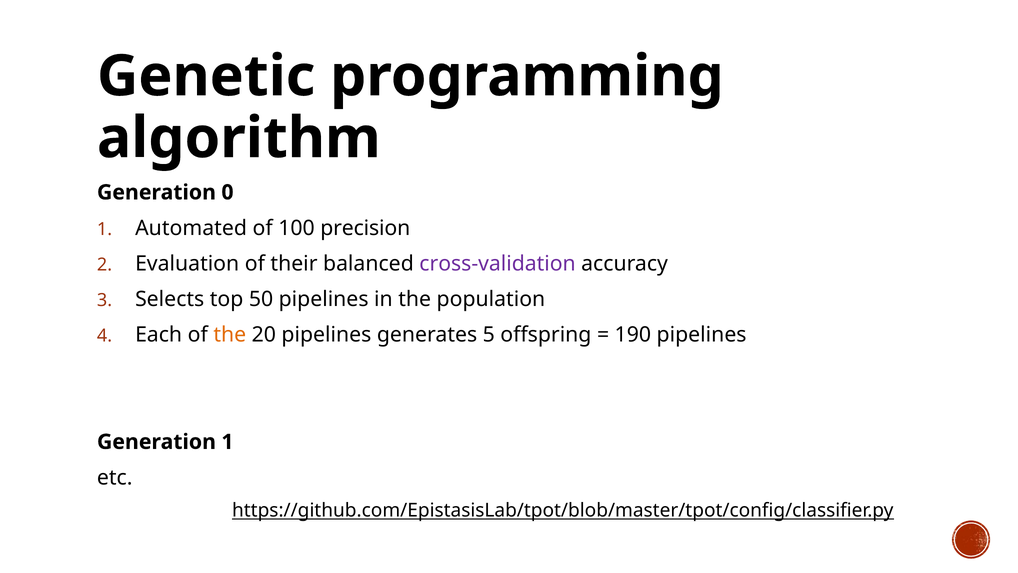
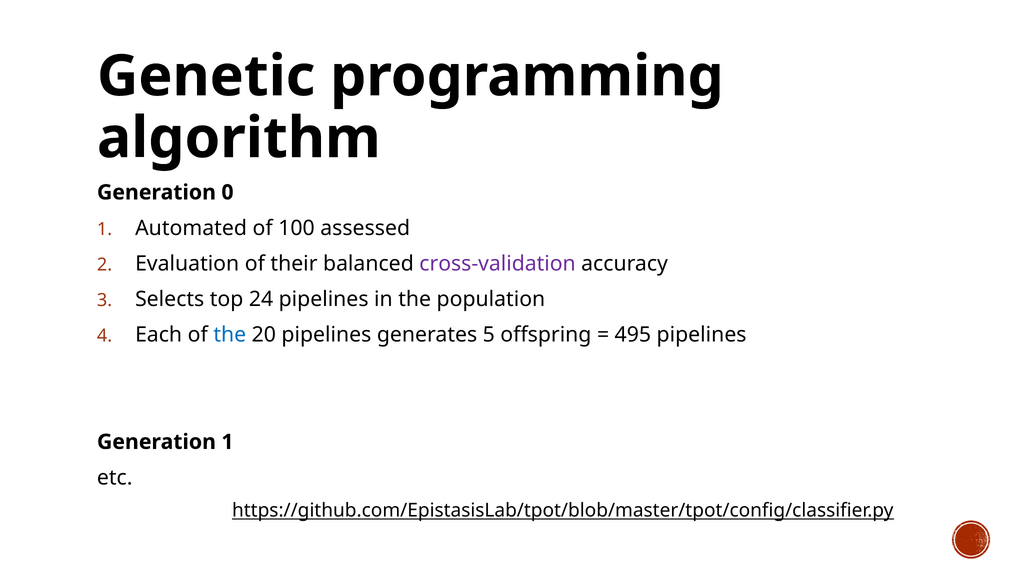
precision: precision -> assessed
50: 50 -> 24
the at (230, 335) colour: orange -> blue
190: 190 -> 495
